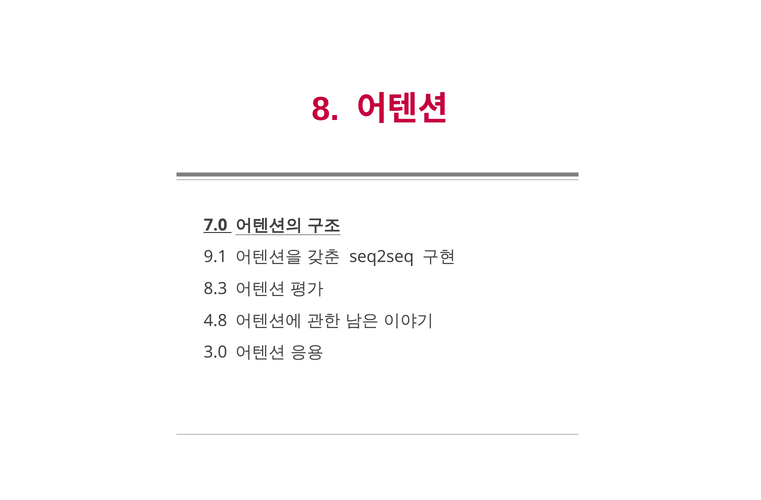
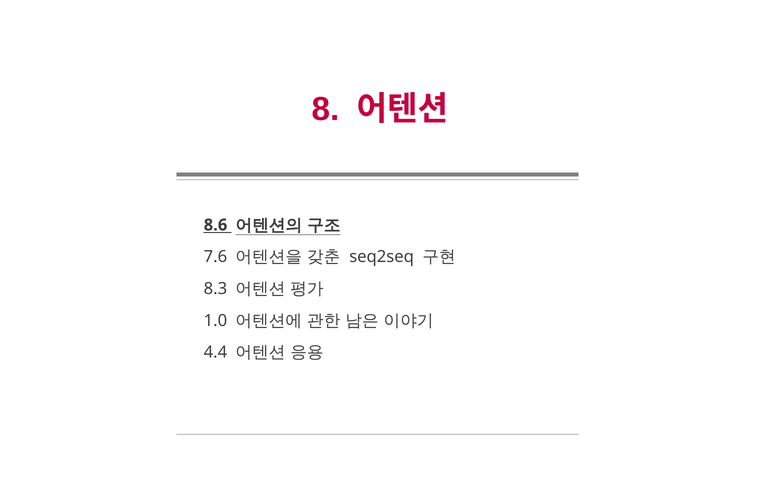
7.0: 7.0 -> 8.6
9.1: 9.1 -> 7.6
4.8: 4.8 -> 1.0
3.0: 3.0 -> 4.4
